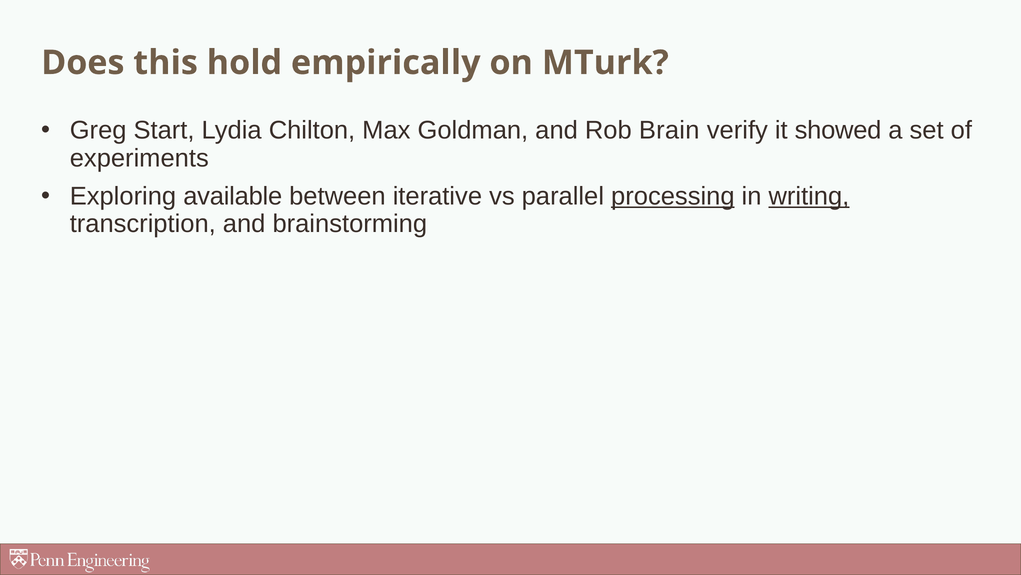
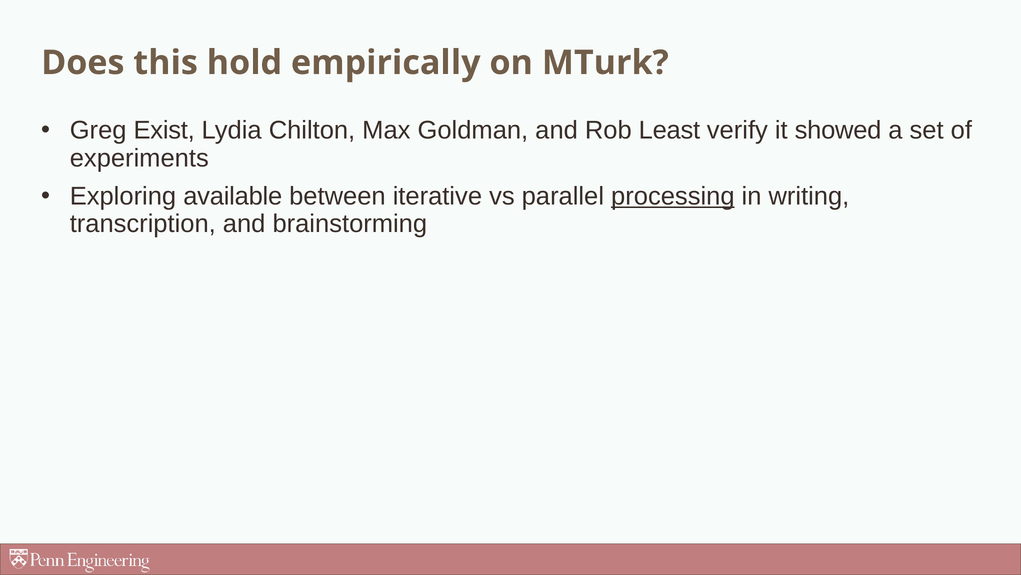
Start: Start -> Exist
Brain: Brain -> Least
writing underline: present -> none
